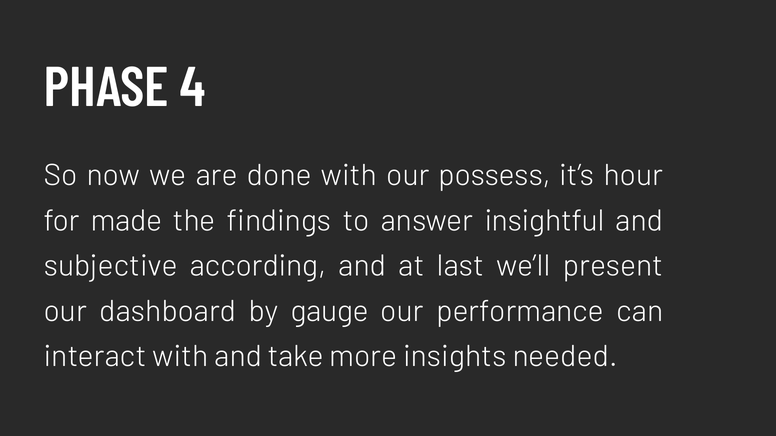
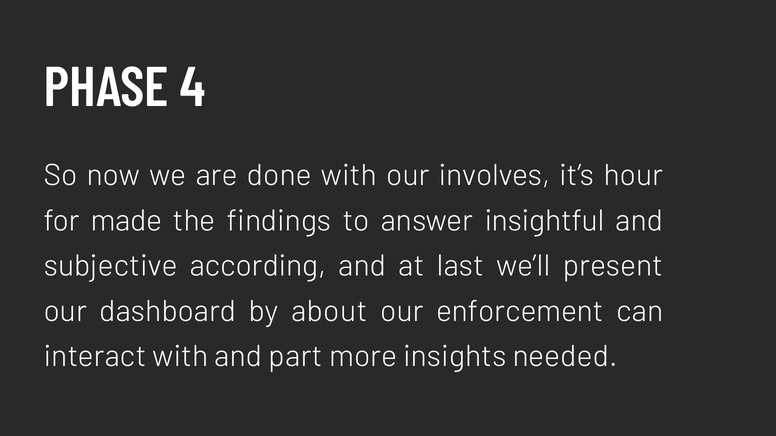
possess: possess -> involves
gauge: gauge -> about
performance: performance -> enforcement
take: take -> part
